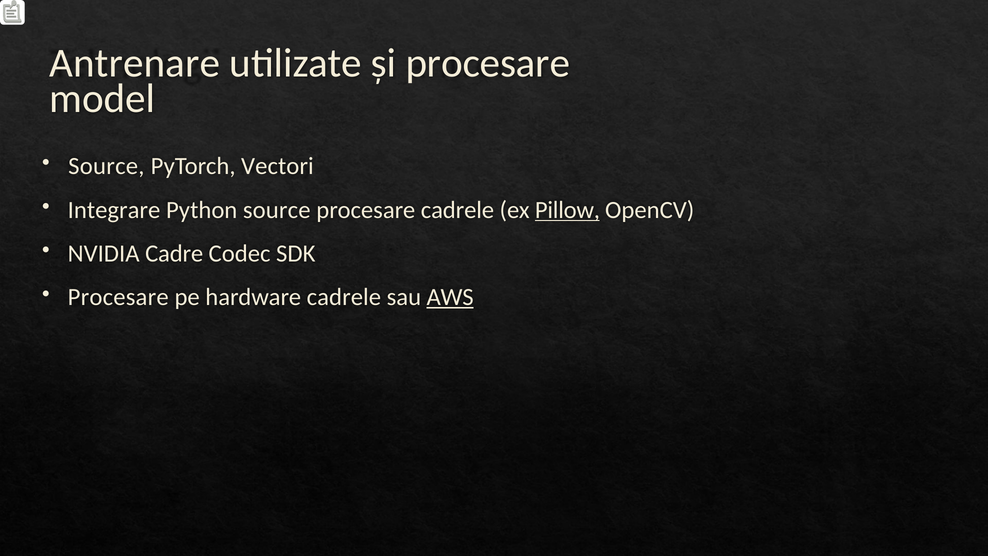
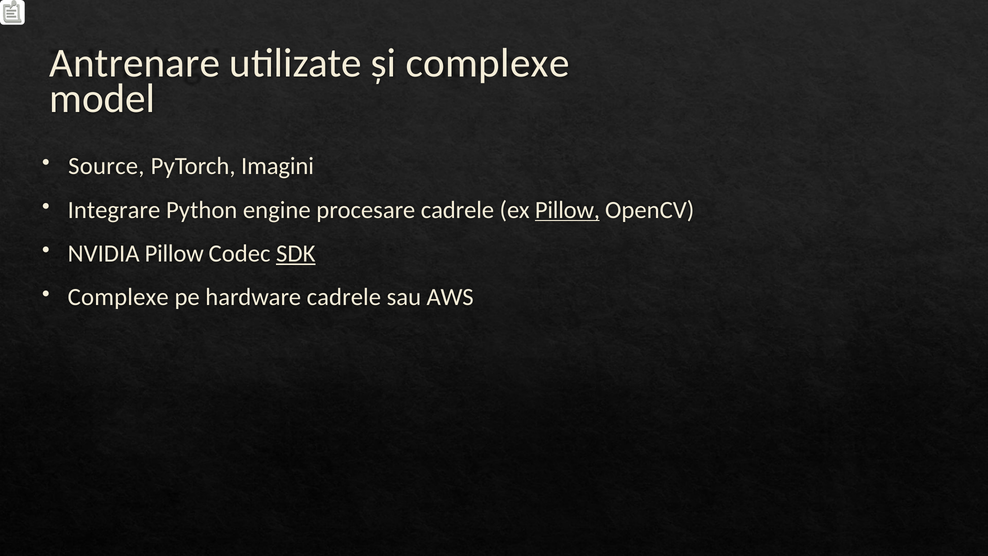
și procesare: procesare -> complexe
Vectori: Vectori -> Imagini
Python source: source -> engine
NVIDIA Cadre: Cadre -> Pillow
SDK underline: none -> present
Procesare at (118, 297): Procesare -> Complexe
AWS underline: present -> none
